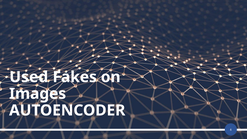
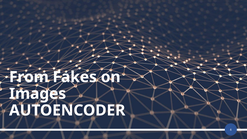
Used: Used -> From
